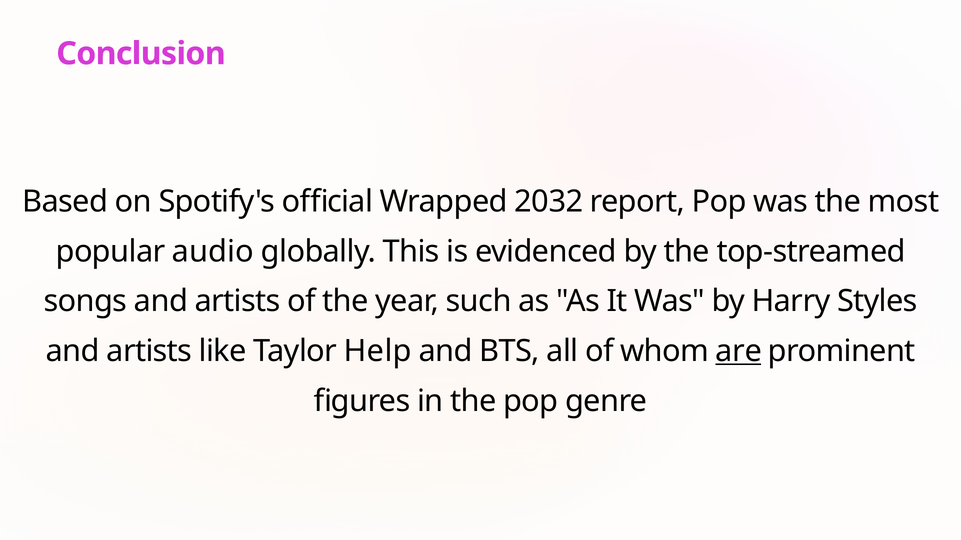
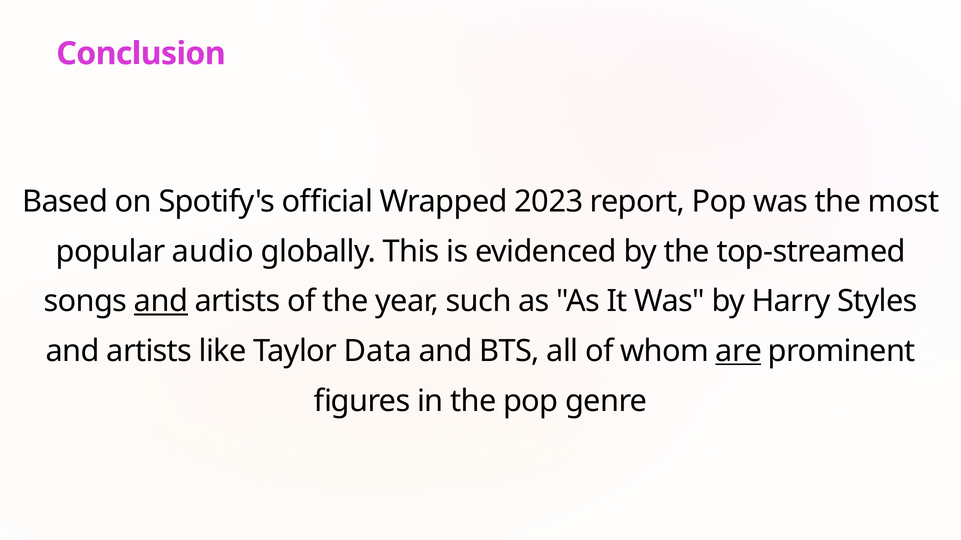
2032: 2032 -> 2023
and at (161, 302) underline: none -> present
Help: Help -> Data
